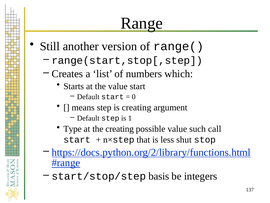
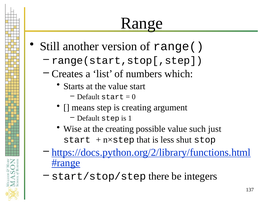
Type: Type -> Wise
call: call -> just
basis: basis -> there
